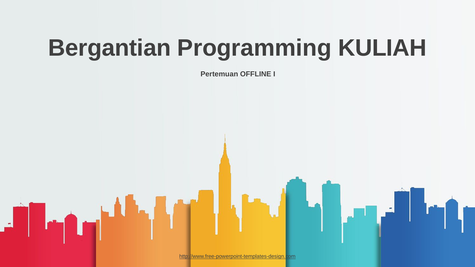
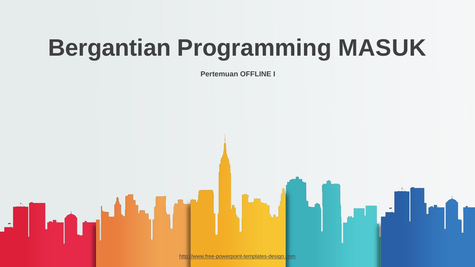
KULIAH: KULIAH -> MASUK
